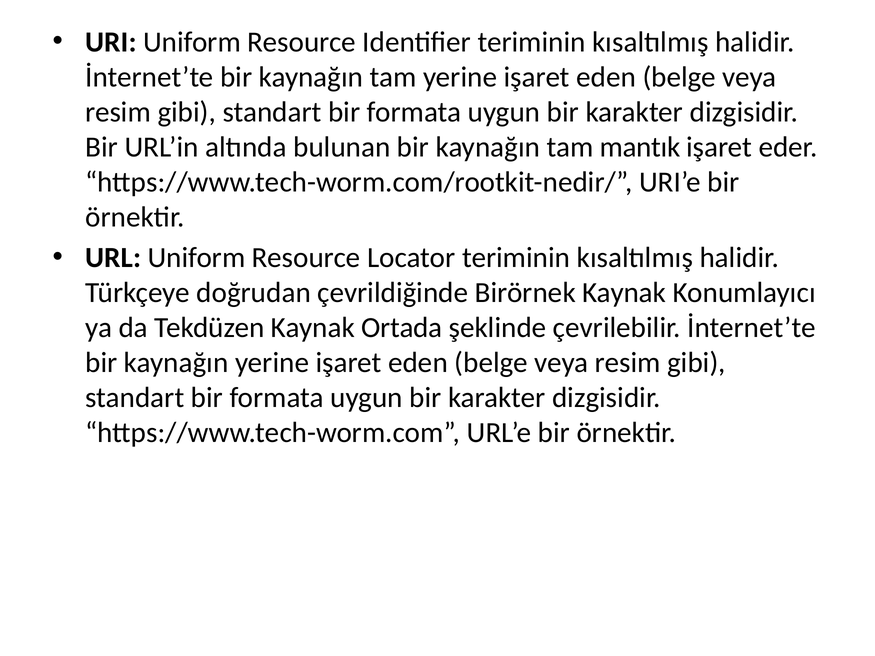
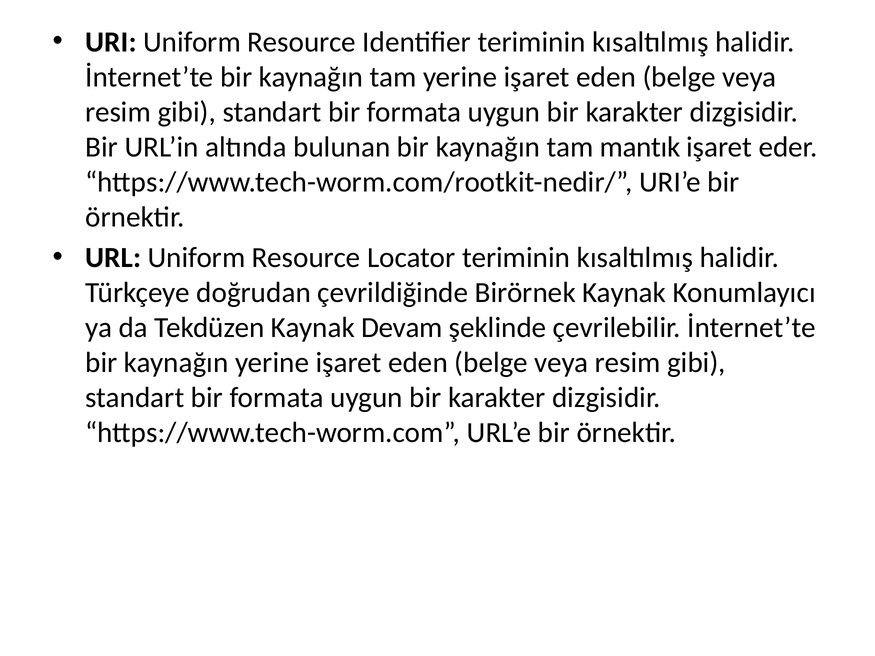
Ortada: Ortada -> Devam
